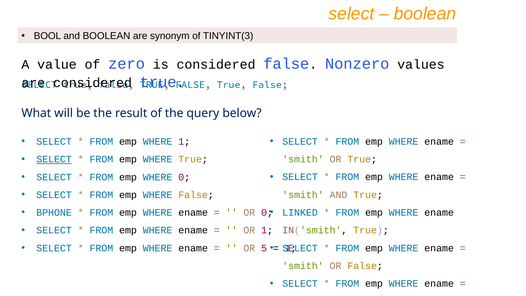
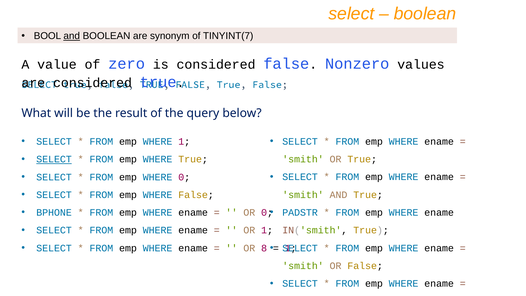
and at (72, 36) underline: none -> present
TINYINT(3: TINYINT(3 -> TINYINT(7
LINKED: LINKED -> PADSTR
5: 5 -> 8
